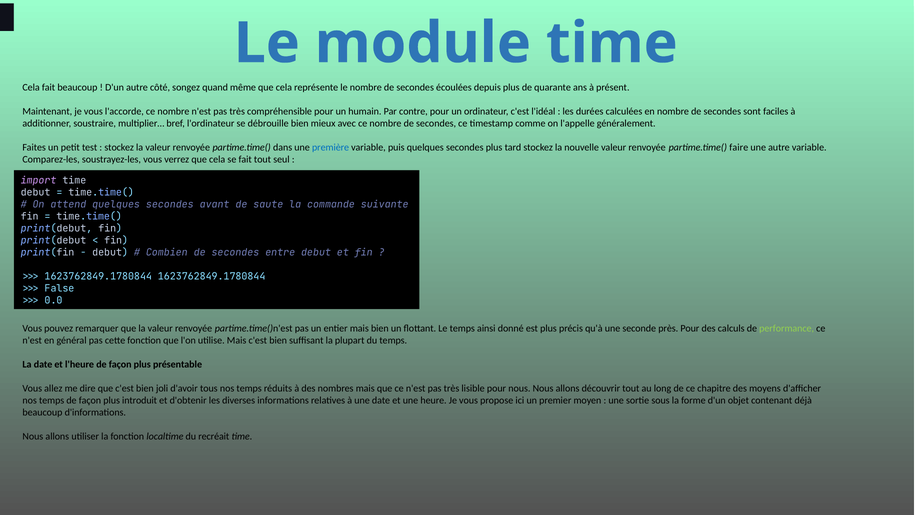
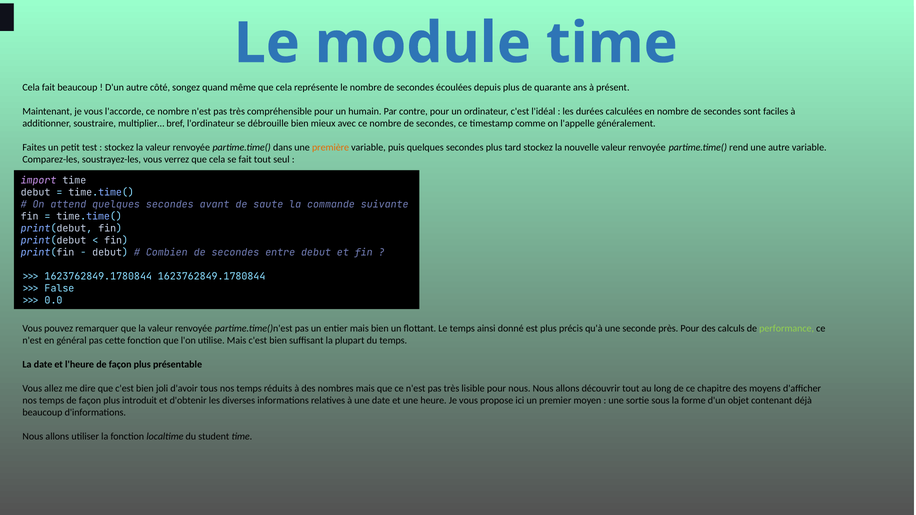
première colour: blue -> orange
faire: faire -> rend
recréait: recréait -> student
